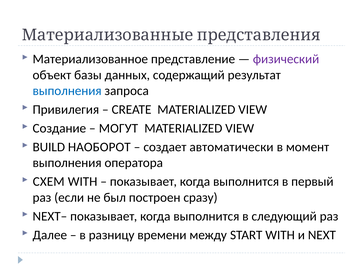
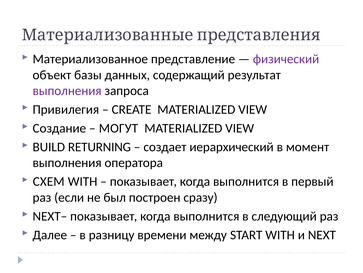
выполнения at (67, 90) colour: blue -> purple
НАОБОРОТ: НАОБОРОТ -> RETURNING
автоматически: автоматически -> иерархический
